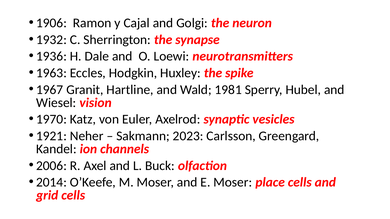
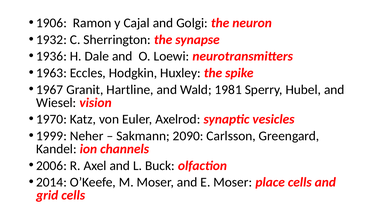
1921: 1921 -> 1999
2023: 2023 -> 2090
